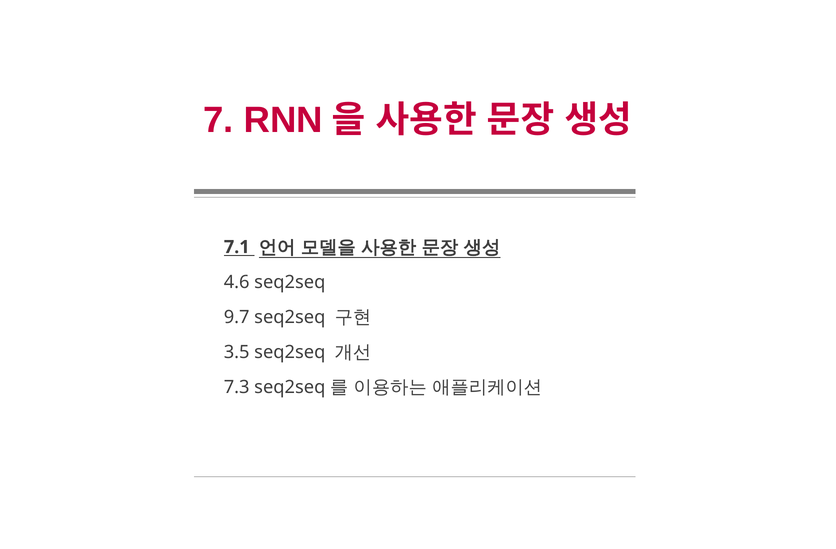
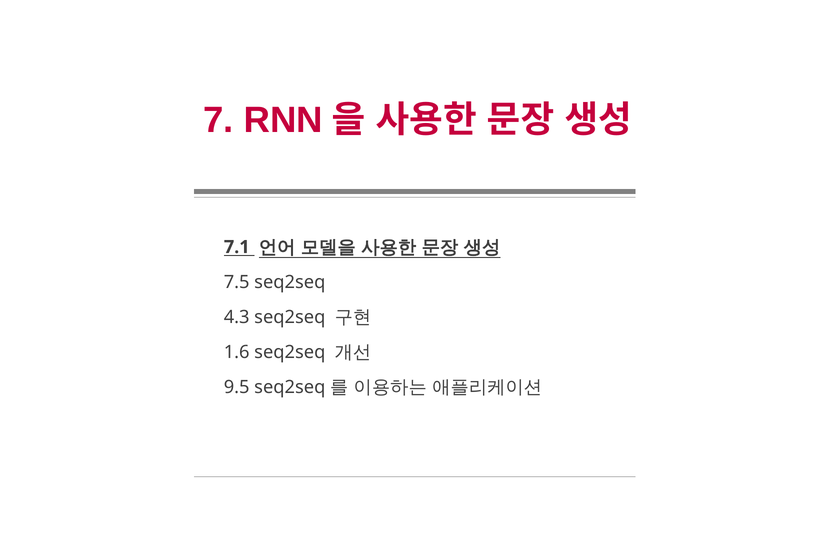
4.6: 4.6 -> 7.5
9.7: 9.7 -> 4.3
3.5: 3.5 -> 1.6
7.3: 7.3 -> 9.5
